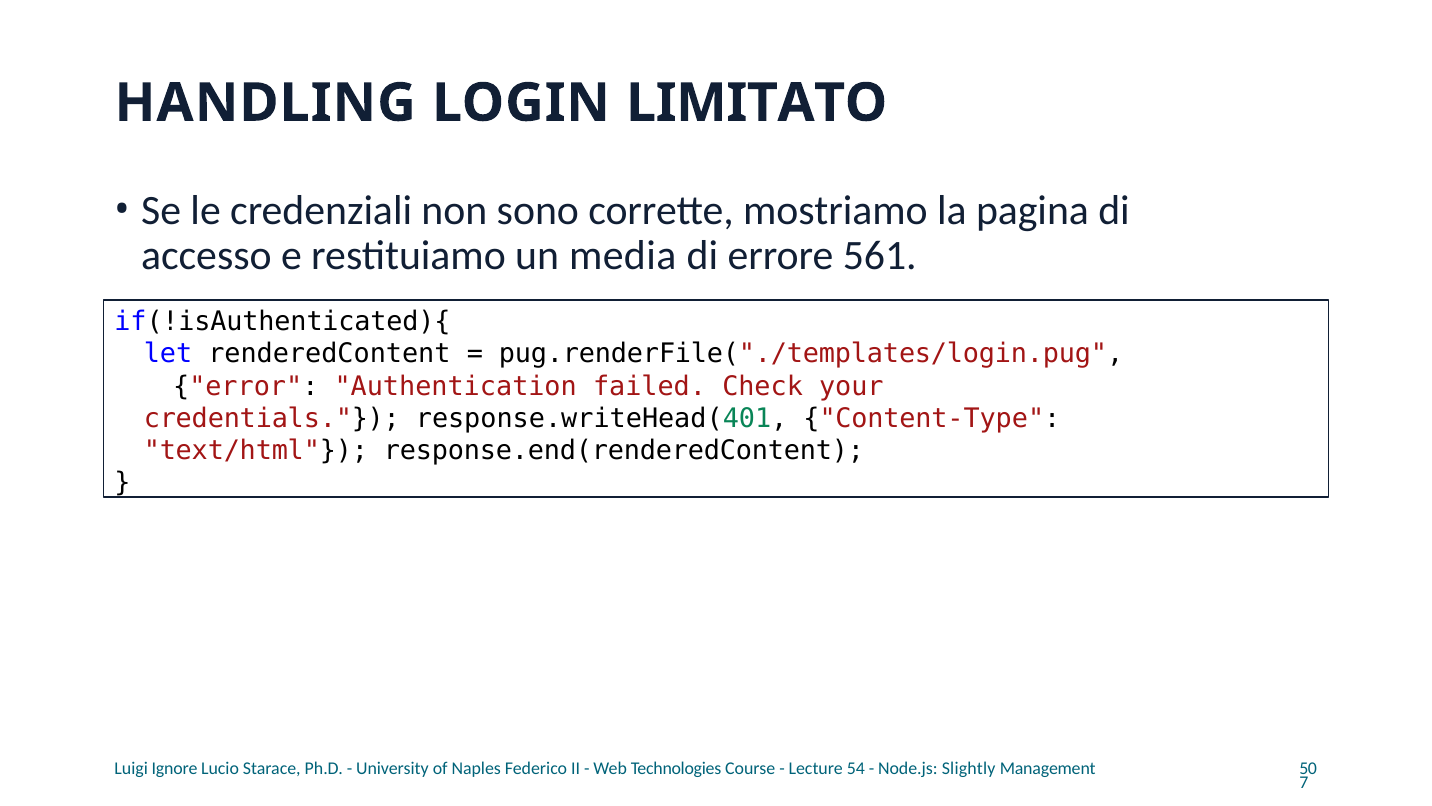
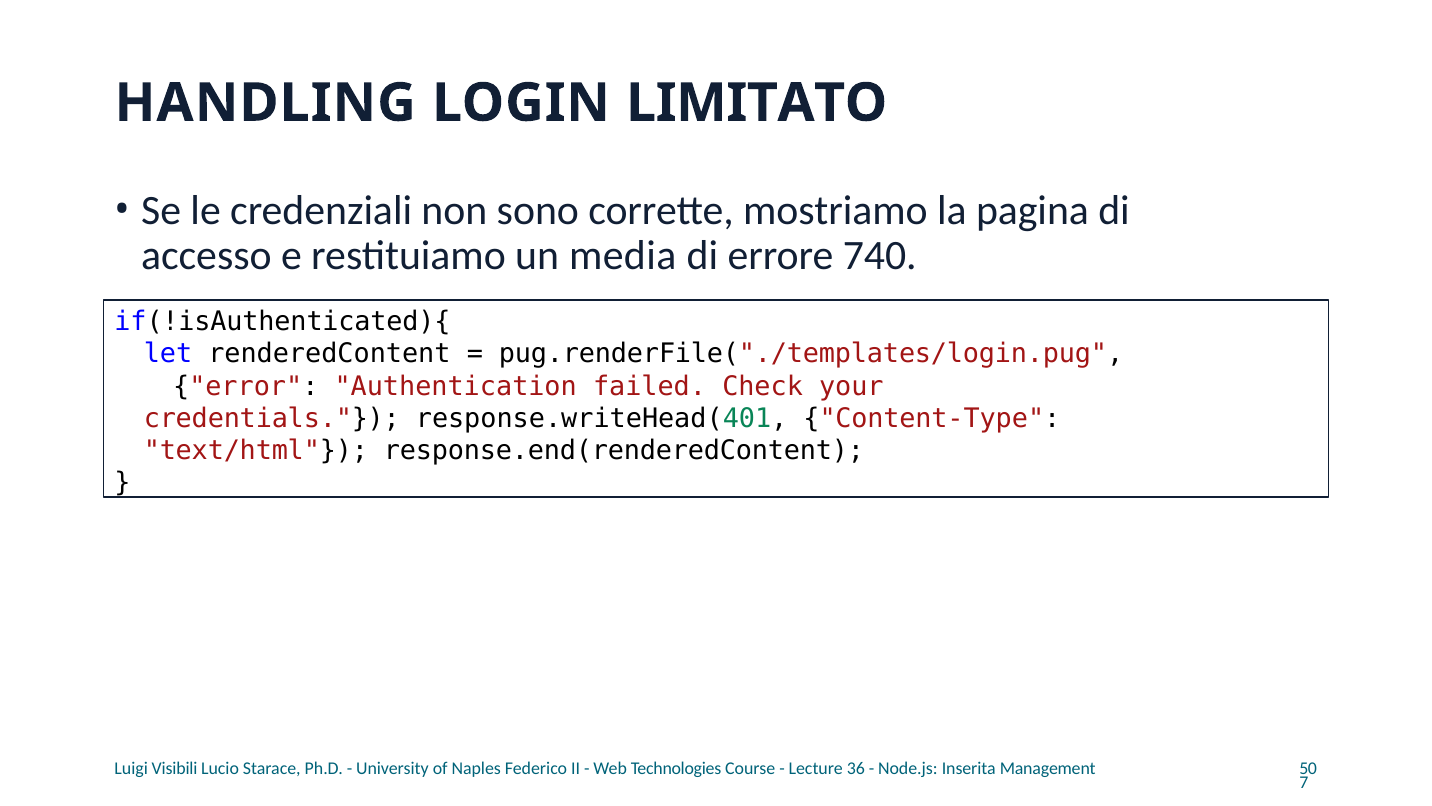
561: 561 -> 740
Ignore: Ignore -> Visibili
54: 54 -> 36
Slightly: Slightly -> Inserita
